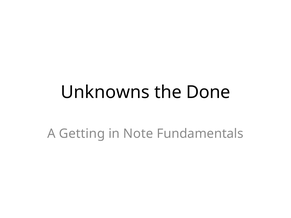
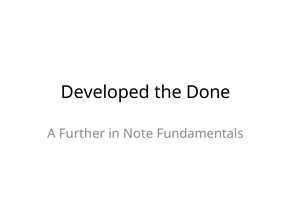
Unknowns: Unknowns -> Developed
Getting: Getting -> Further
